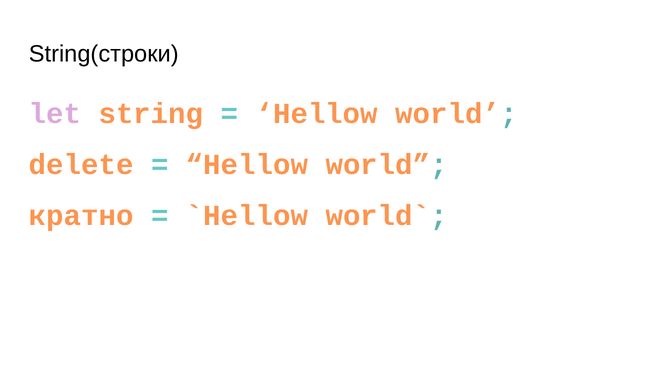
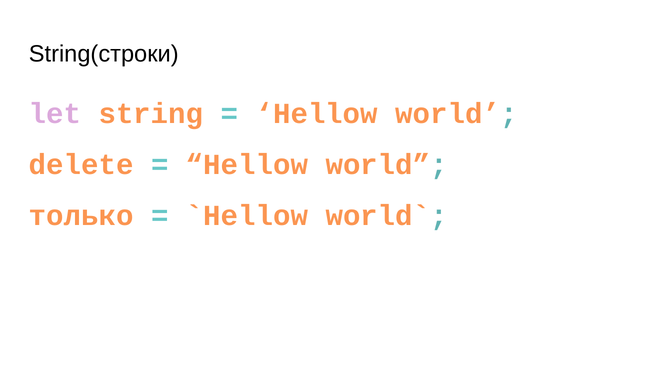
кратно: кратно -> только
